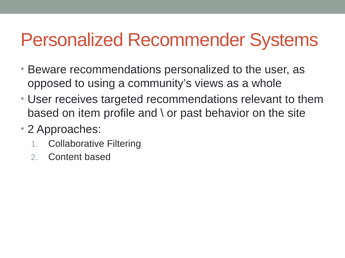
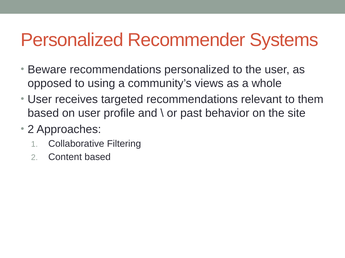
on item: item -> user
